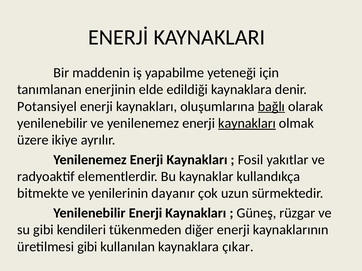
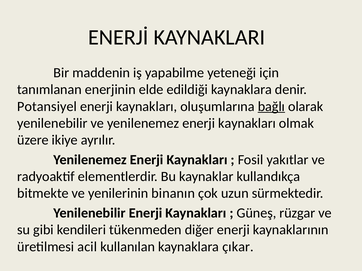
kaynakları at (247, 123) underline: present -> none
dayanır: dayanır -> binanın
üretilmesi gibi: gibi -> acil
